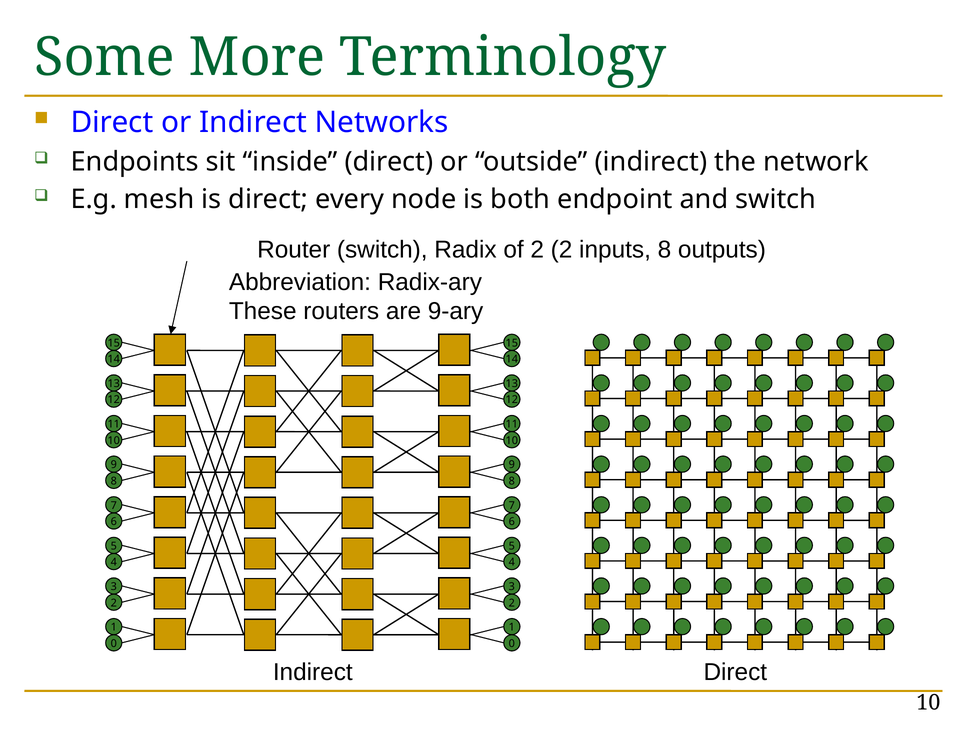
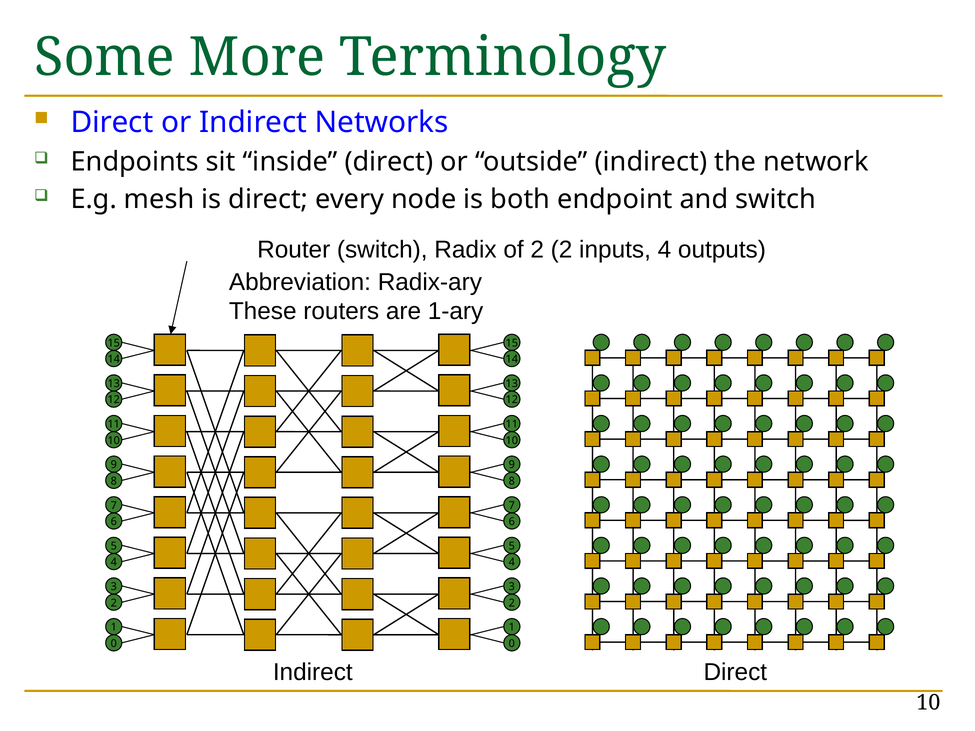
inputs 8: 8 -> 4
9-ary: 9-ary -> 1-ary
